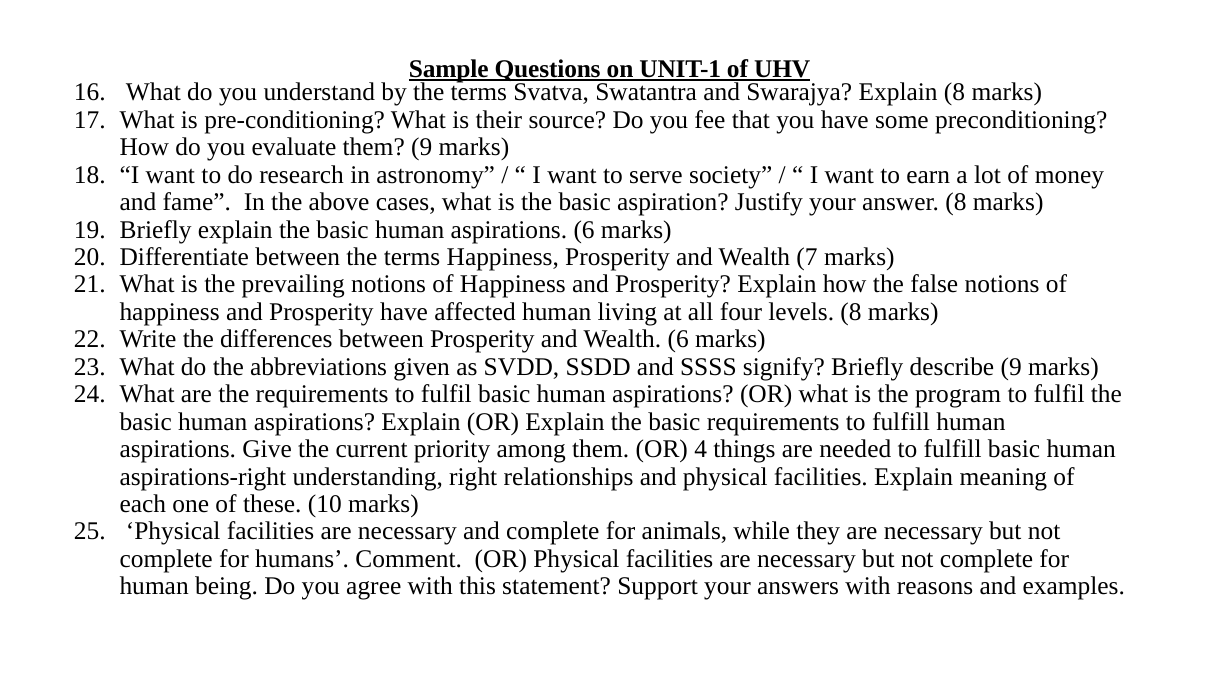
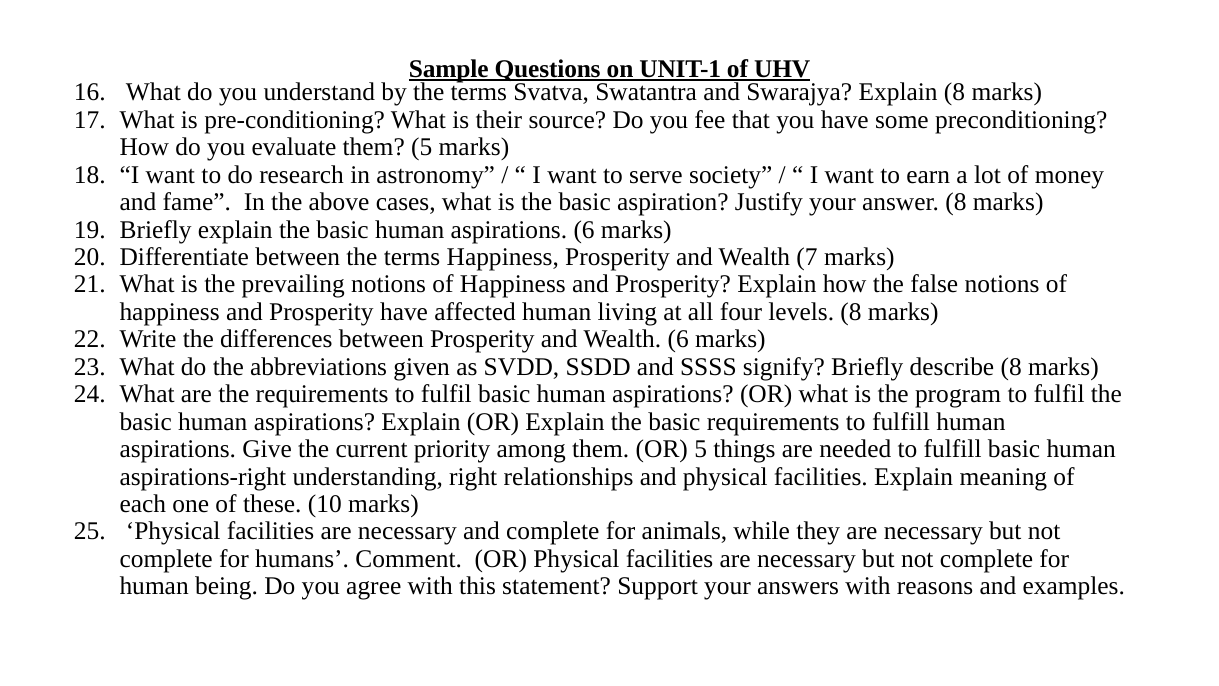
them 9: 9 -> 5
describe 9: 9 -> 8
OR 4: 4 -> 5
